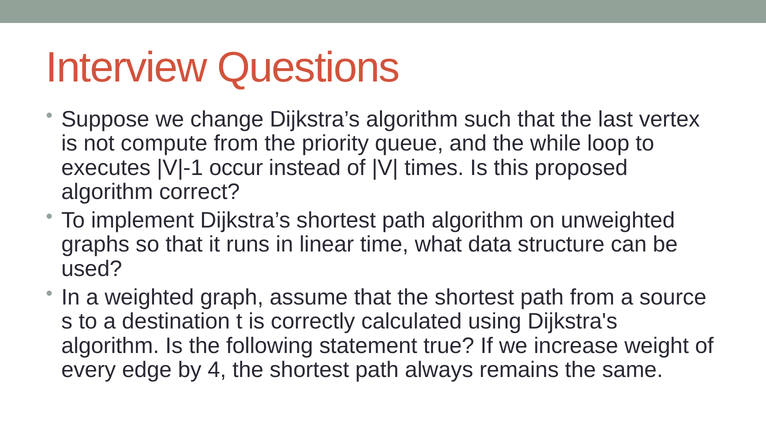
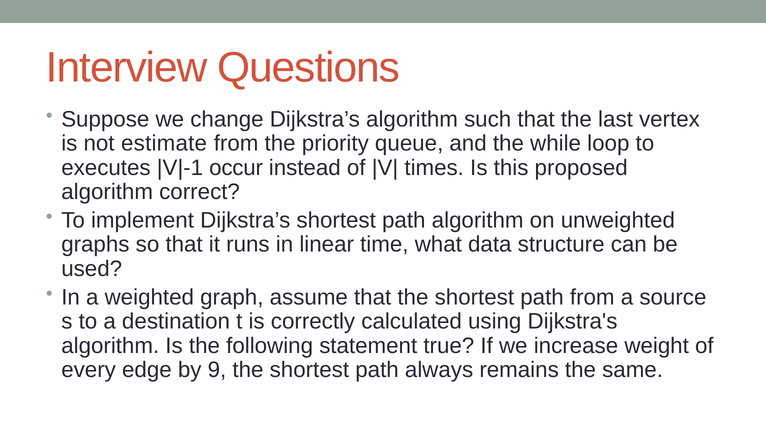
compute: compute -> estimate
4: 4 -> 9
